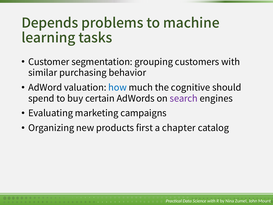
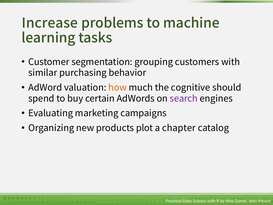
Depends: Depends -> Increase
how colour: blue -> orange
first: first -> plot
